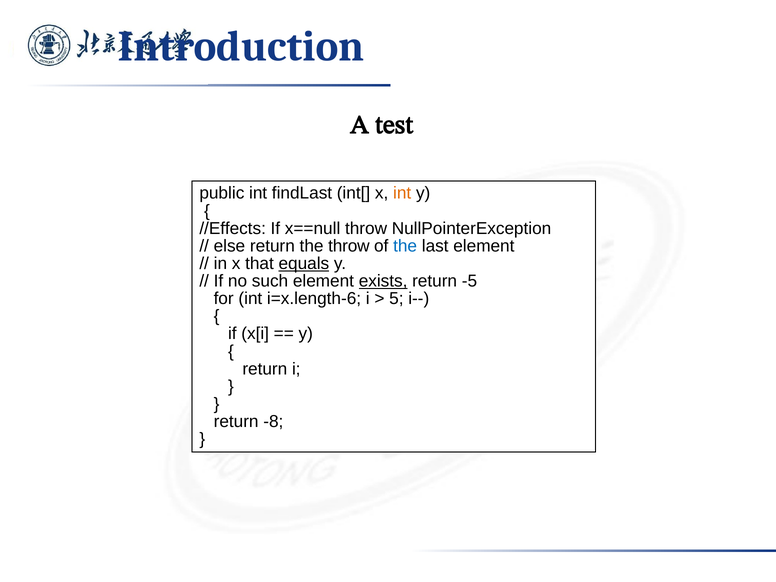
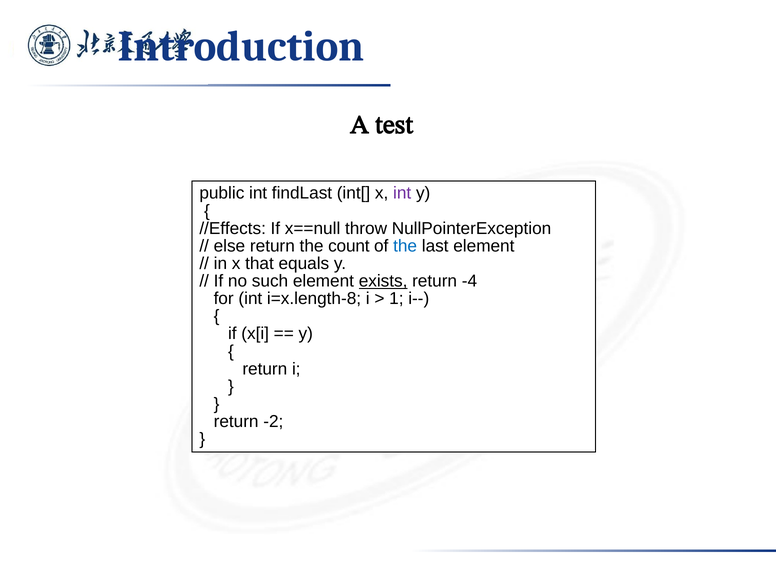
int at (402, 193) colour: orange -> purple
the throw: throw -> count
equals underline: present -> none
-5: -5 -> -4
i=x.length-6: i=x.length-6 -> i=x.length-8
5: 5 -> 1
-8: -8 -> -2
